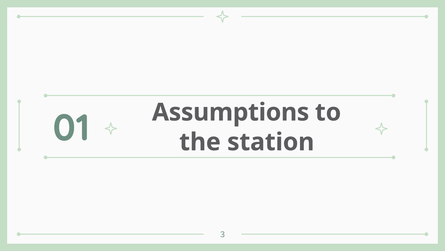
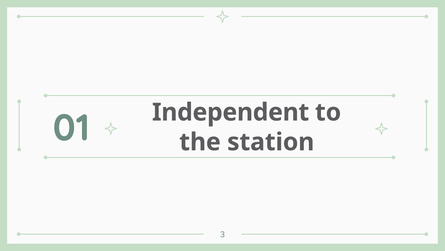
Assumptions: Assumptions -> Independent
